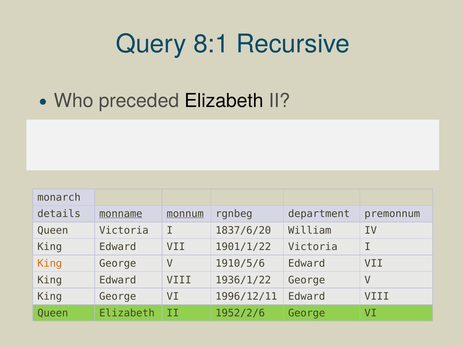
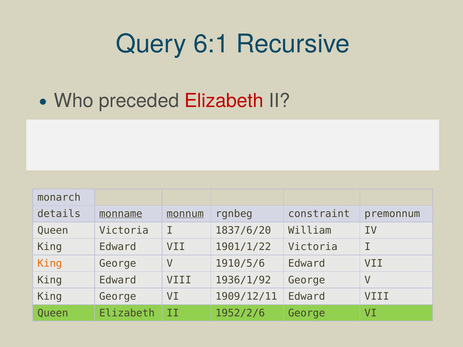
8:1: 8:1 -> 6:1
Elizabeth at (224, 101) colour: black -> red
department: department -> constraint
1936/1/22: 1936/1/22 -> 1936/1/92
1996/12/11: 1996/12/11 -> 1909/12/11
